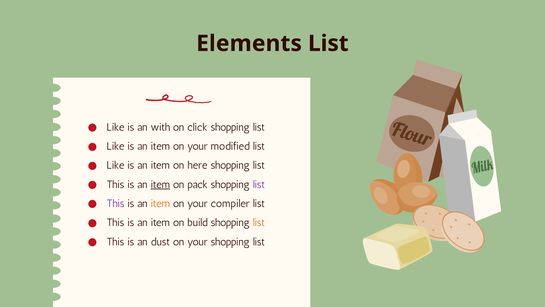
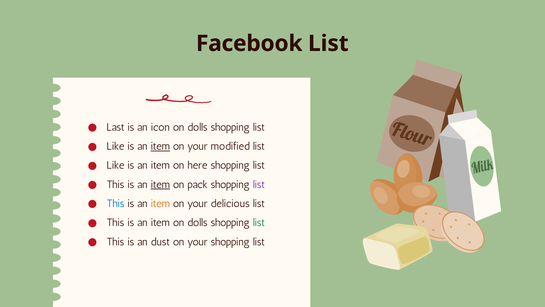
Elements: Elements -> Facebook
Like at (115, 127): Like -> Last
with: with -> icon
click at (197, 127): click -> dolls
item at (160, 146) underline: none -> present
This at (115, 203) colour: purple -> blue
compiler: compiler -> delicious
item on build: build -> dolls
list at (259, 222) colour: orange -> green
